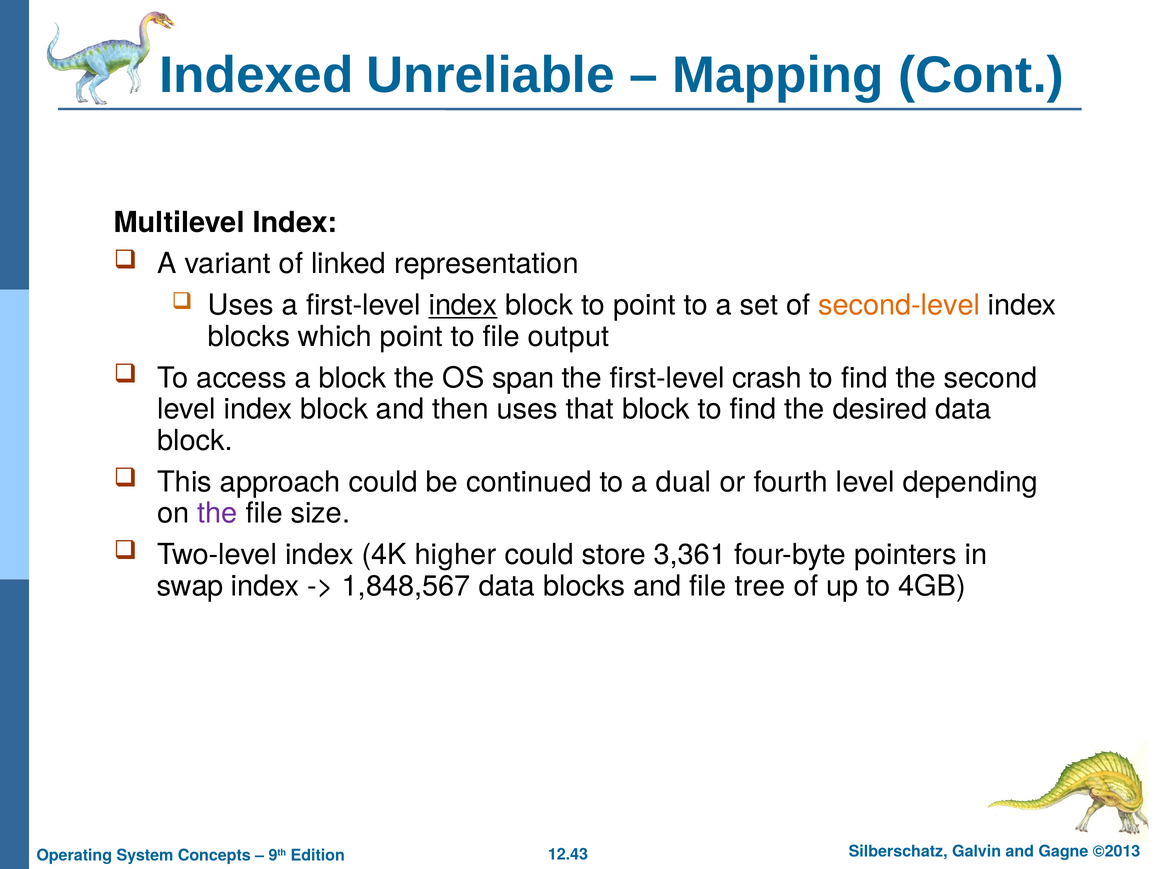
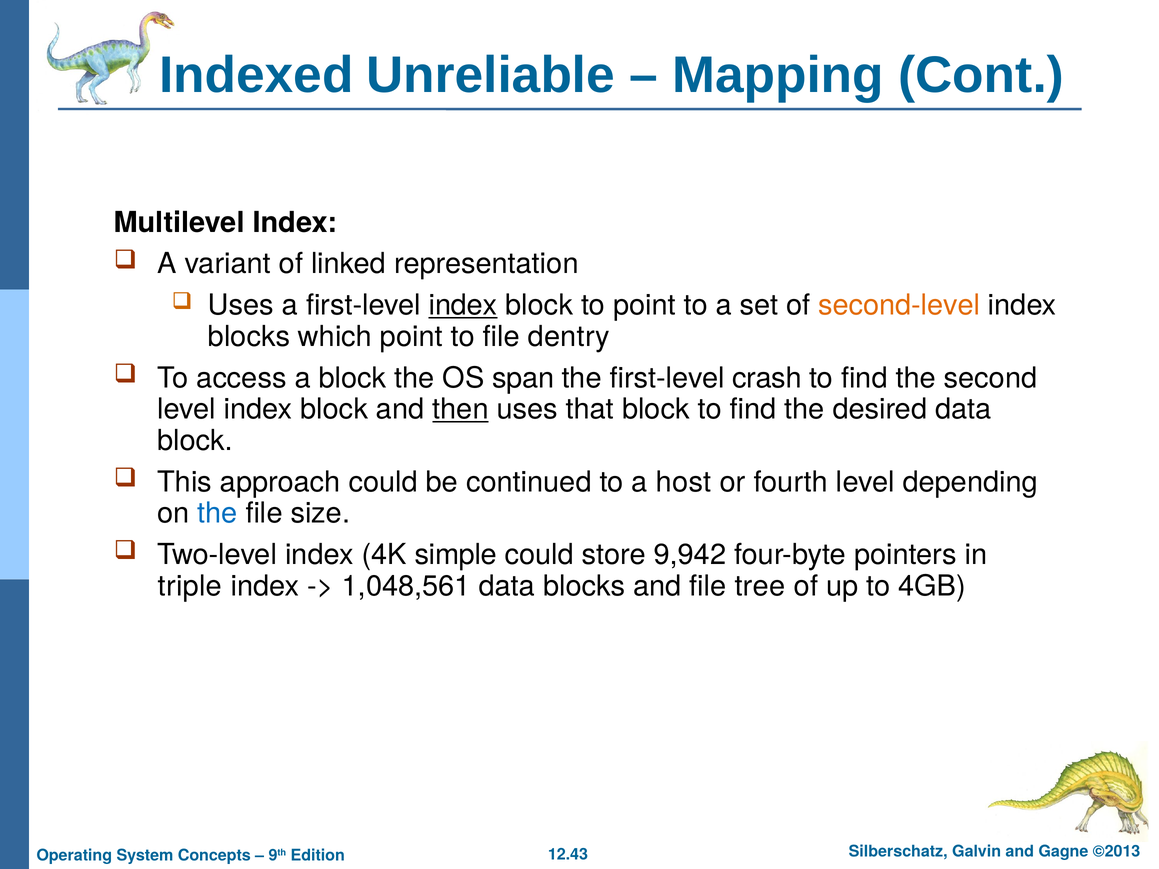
output: output -> dentry
then underline: none -> present
dual: dual -> host
the at (217, 513) colour: purple -> blue
higher: higher -> simple
3,361: 3,361 -> 9,942
swap: swap -> triple
1,848,567: 1,848,567 -> 1,048,561
